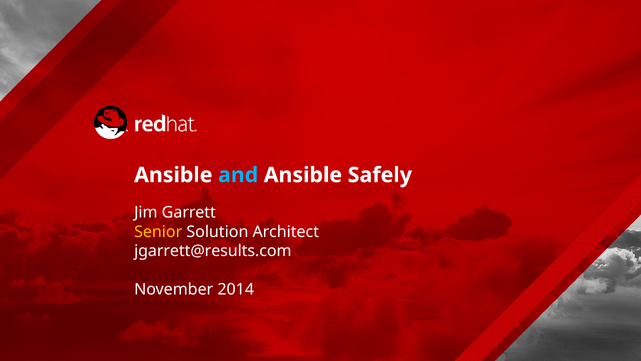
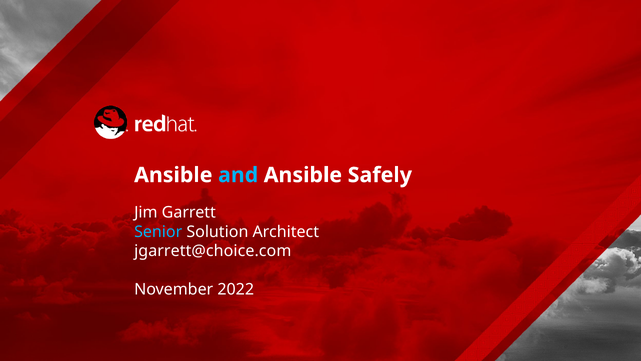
Senior colour: yellow -> light blue
jgarrett@results.com: jgarrett@results.com -> jgarrett@choice.com
2014: 2014 -> 2022
